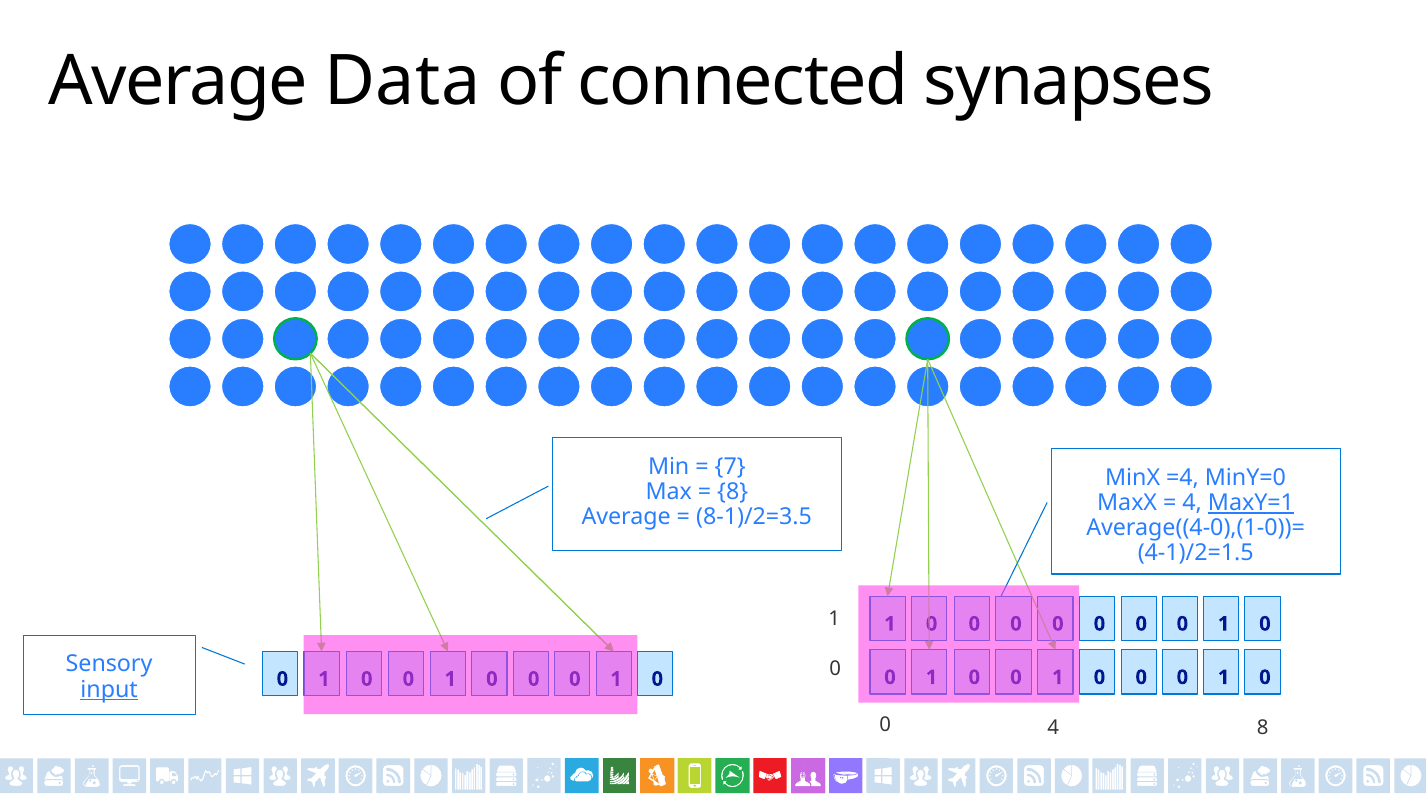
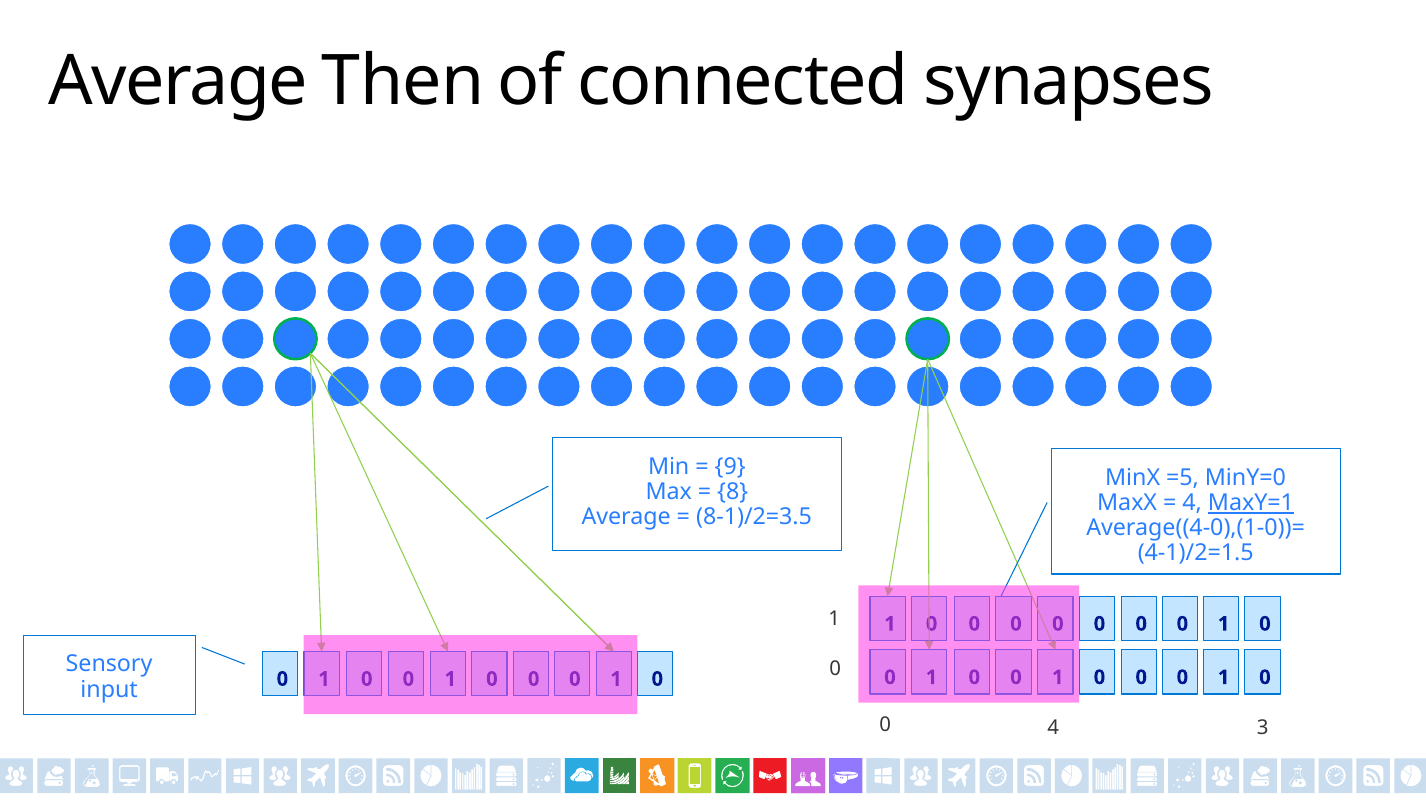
Data: Data -> Then
7: 7 -> 9
=4: =4 -> =5
input underline: present -> none
0 8: 8 -> 3
